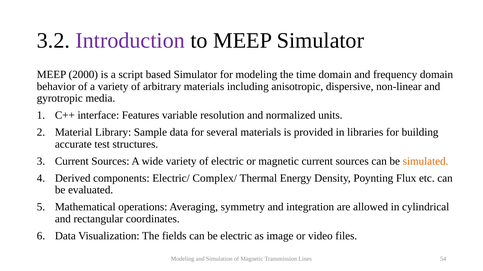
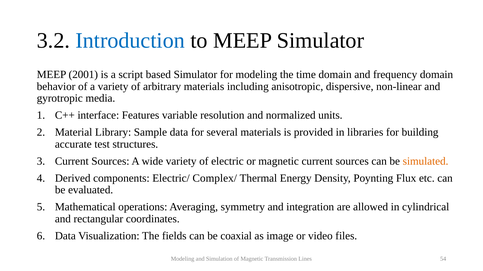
Introduction colour: purple -> blue
2000: 2000 -> 2001
be electric: electric -> coaxial
